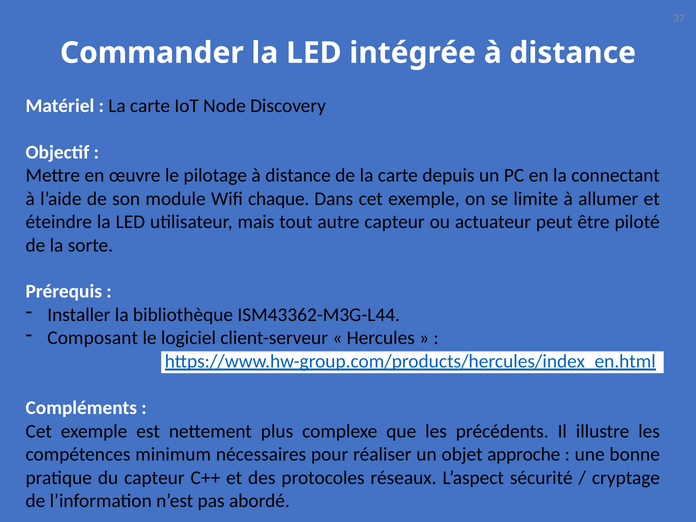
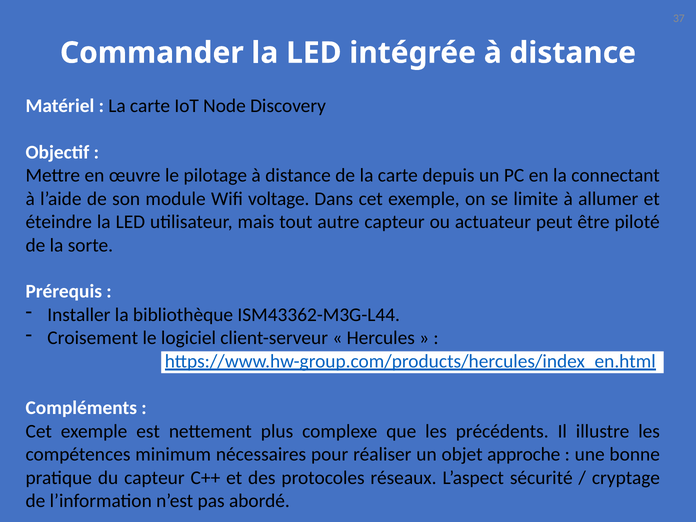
chaque: chaque -> voltage
Composant: Composant -> Croisement
